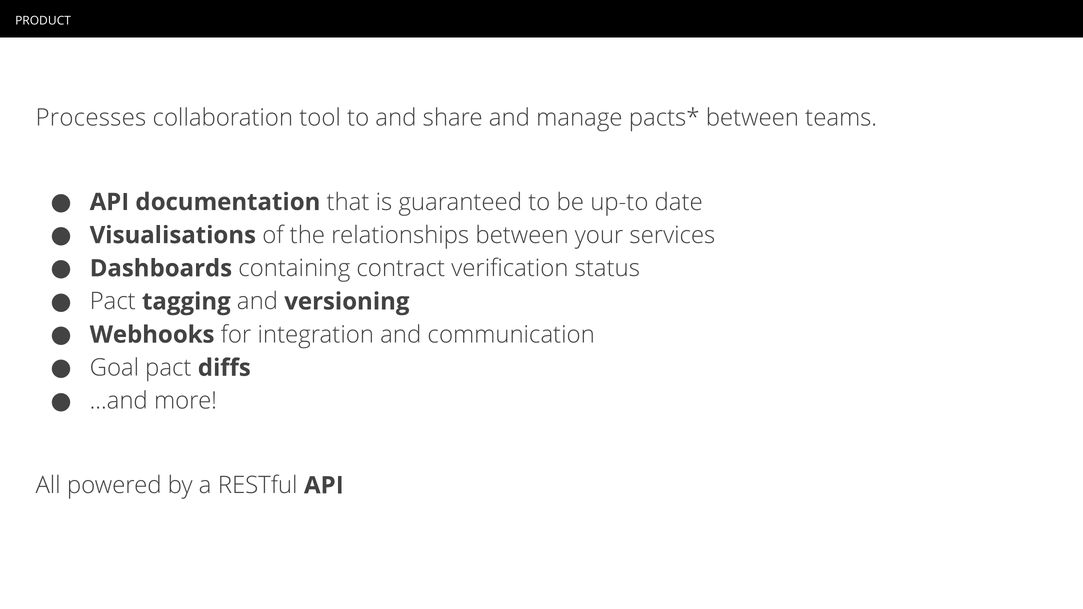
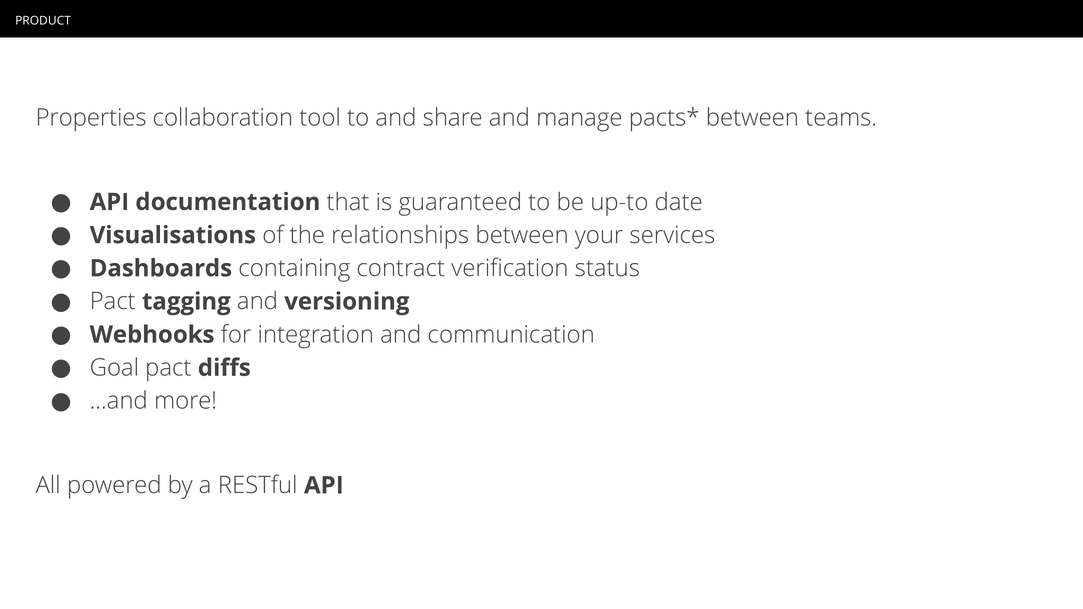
Processes: Processes -> Properties
